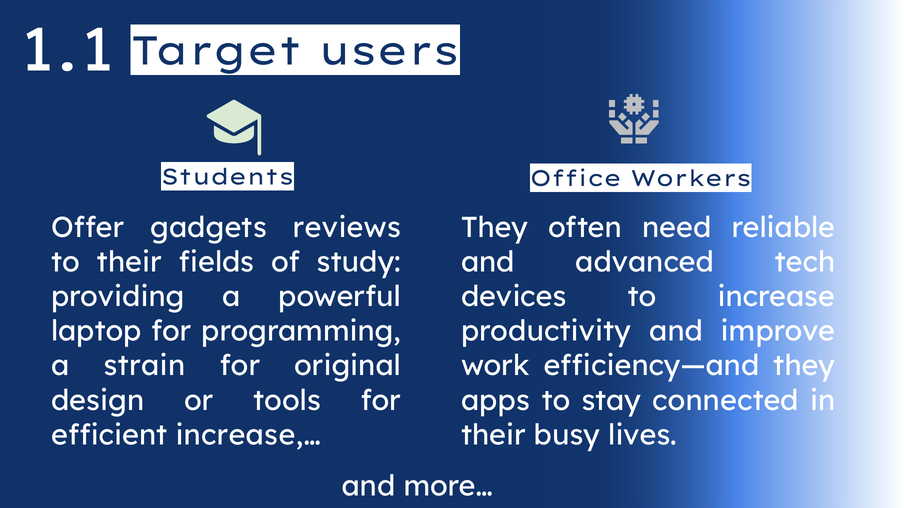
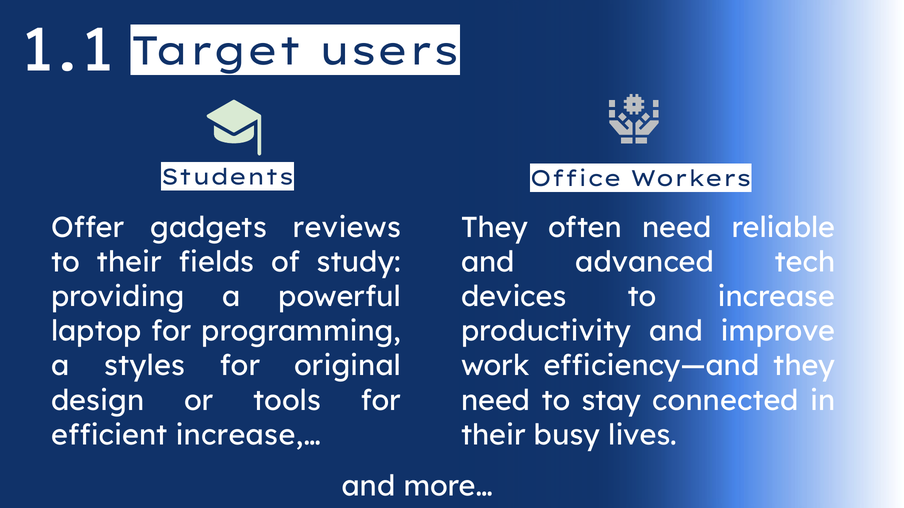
strain: strain -> styles
apps at (496, 401): apps -> need
